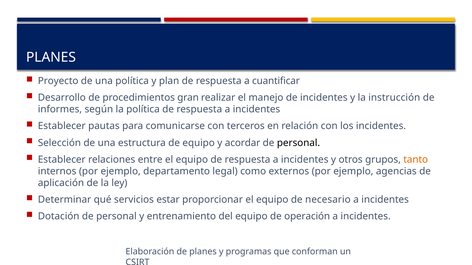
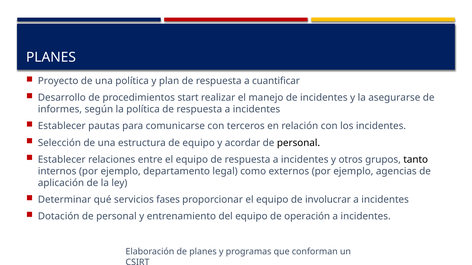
gran: gran -> start
instrucción: instrucción -> asegurarse
tanto colour: orange -> black
estar: estar -> fases
necesario: necesario -> involucrar
